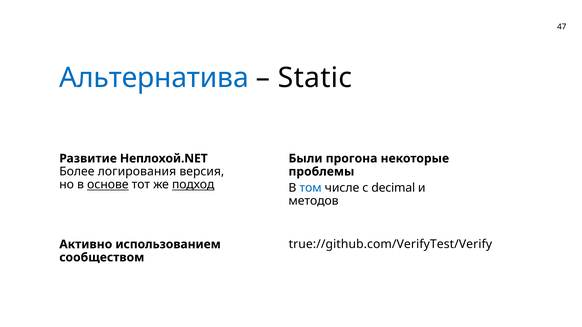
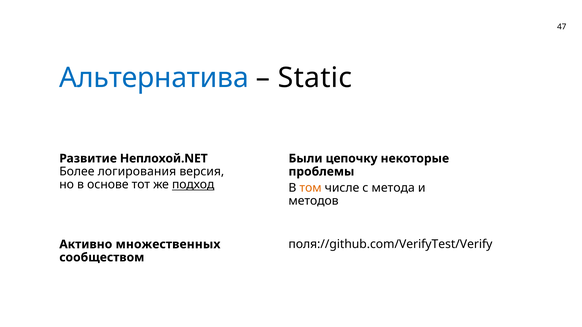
прогона: прогона -> цепочку
основе underline: present -> none
том colour: blue -> orange
decimal: decimal -> метода
true://github.com/VerifyTest/Verify: true://github.com/VerifyTest/Verify -> поля://github.com/VerifyTest/Verify
использованием: использованием -> множественных
